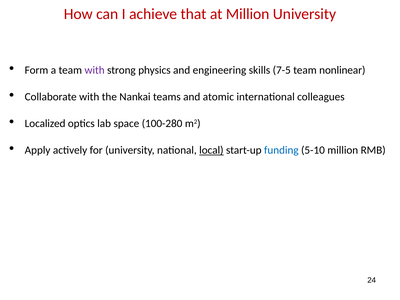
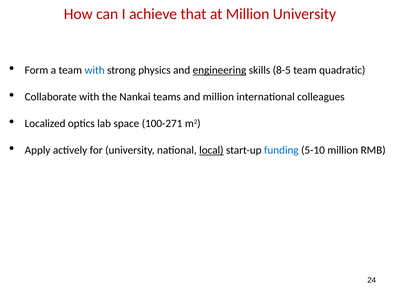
with at (95, 70) colour: purple -> blue
engineering underline: none -> present
7-5: 7-5 -> 8-5
nonlinear: nonlinear -> quadratic
and atomic: atomic -> million
100-280: 100-280 -> 100-271
